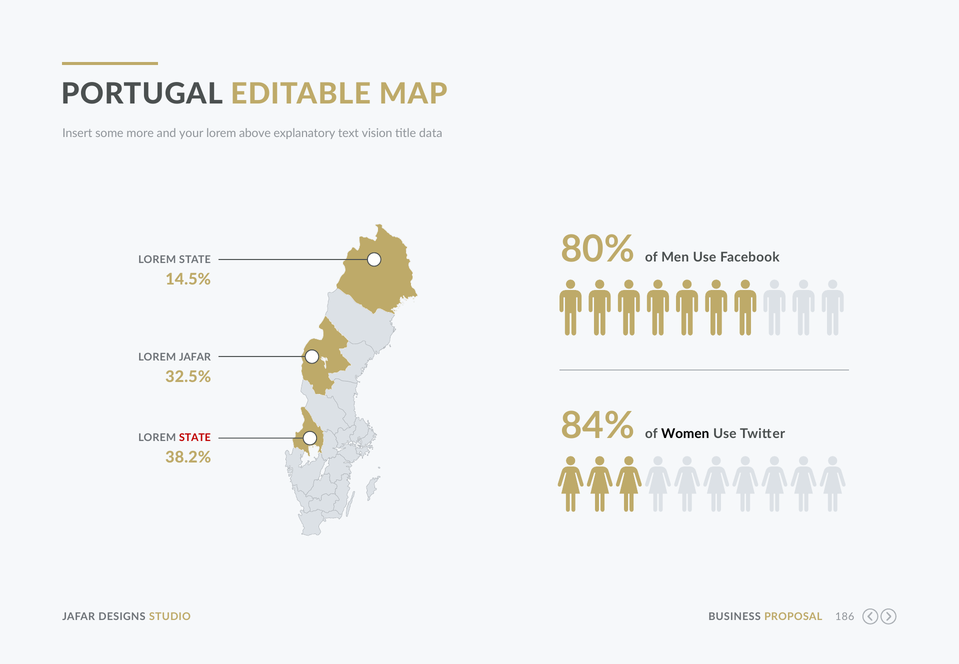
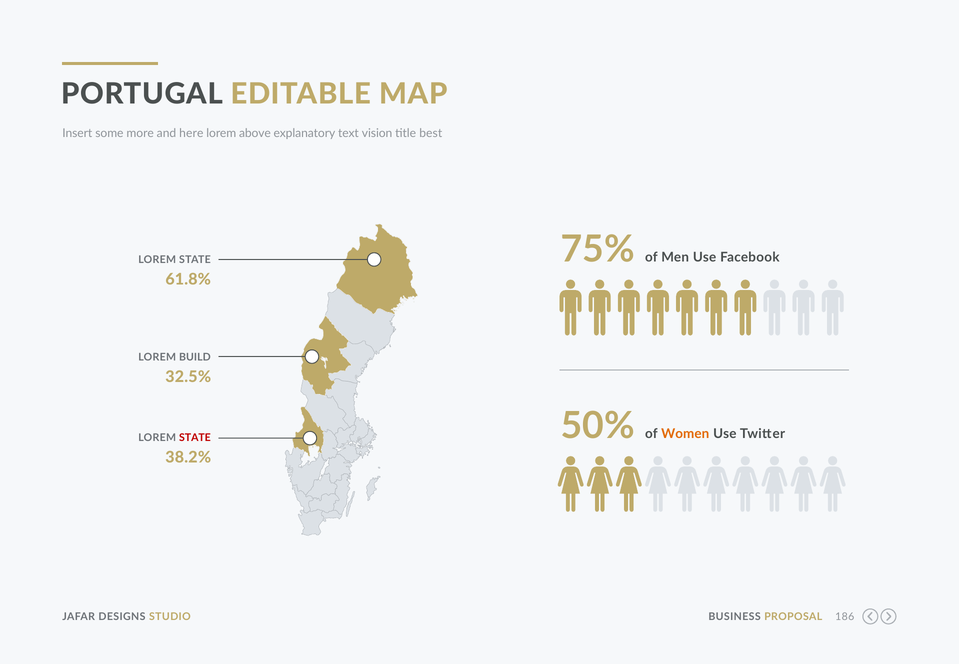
your: your -> here
data: data -> best
80%: 80% -> 75%
14.5%: 14.5% -> 61.8%
LOREM JAFAR: JAFAR -> BUILD
84%: 84% -> 50%
Women colour: black -> orange
